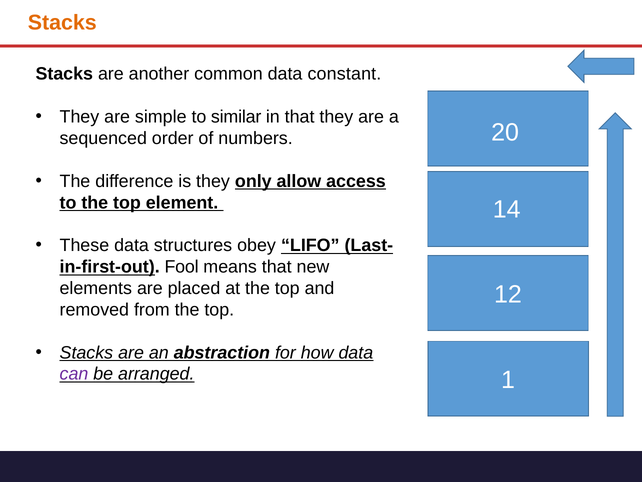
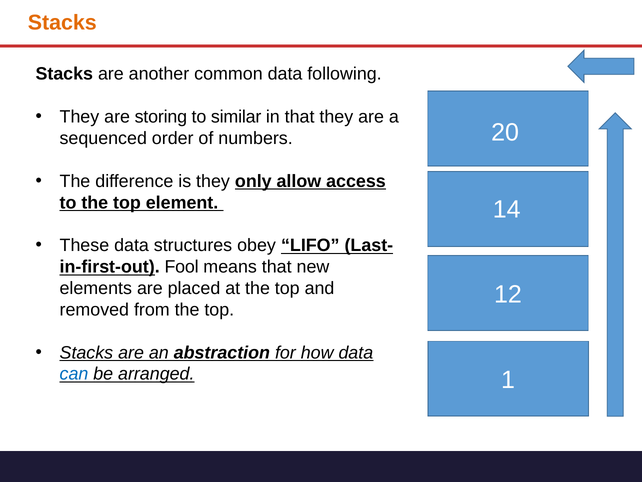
constant: constant -> following
simple: simple -> storing
can colour: purple -> blue
